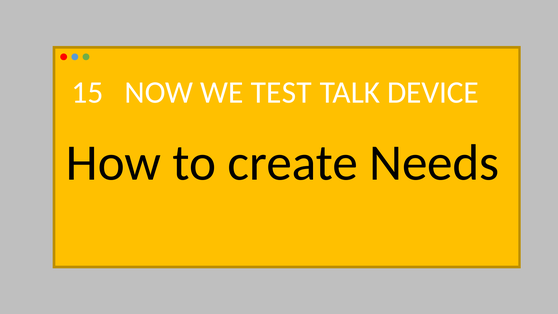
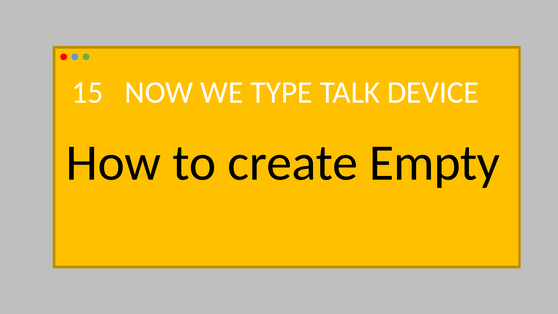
TEST: TEST -> TYPE
Needs: Needs -> Empty
